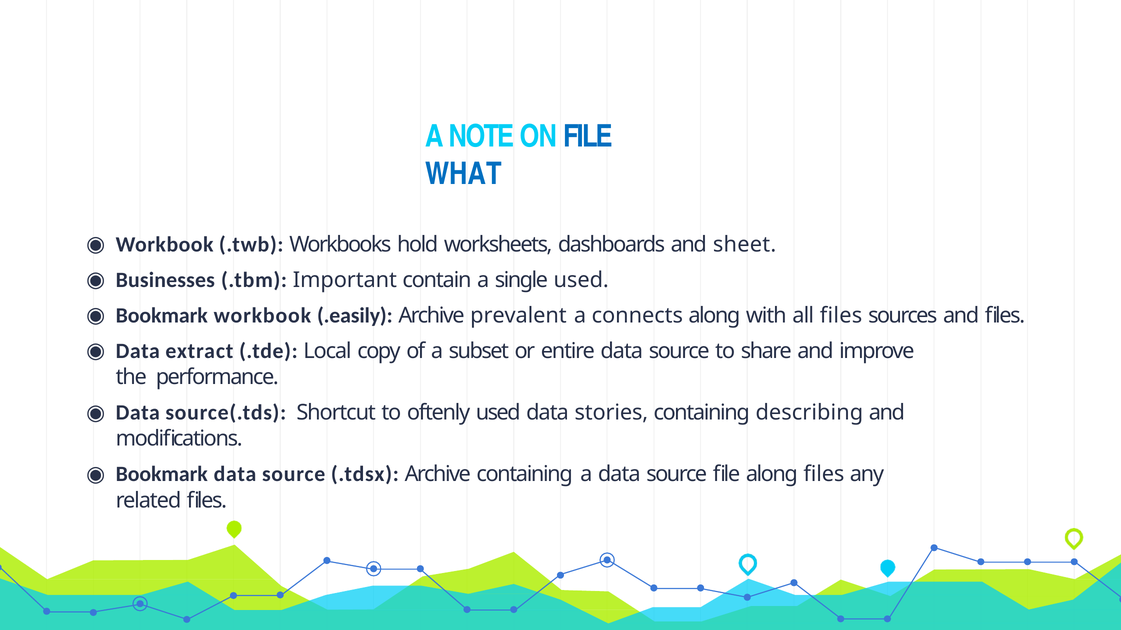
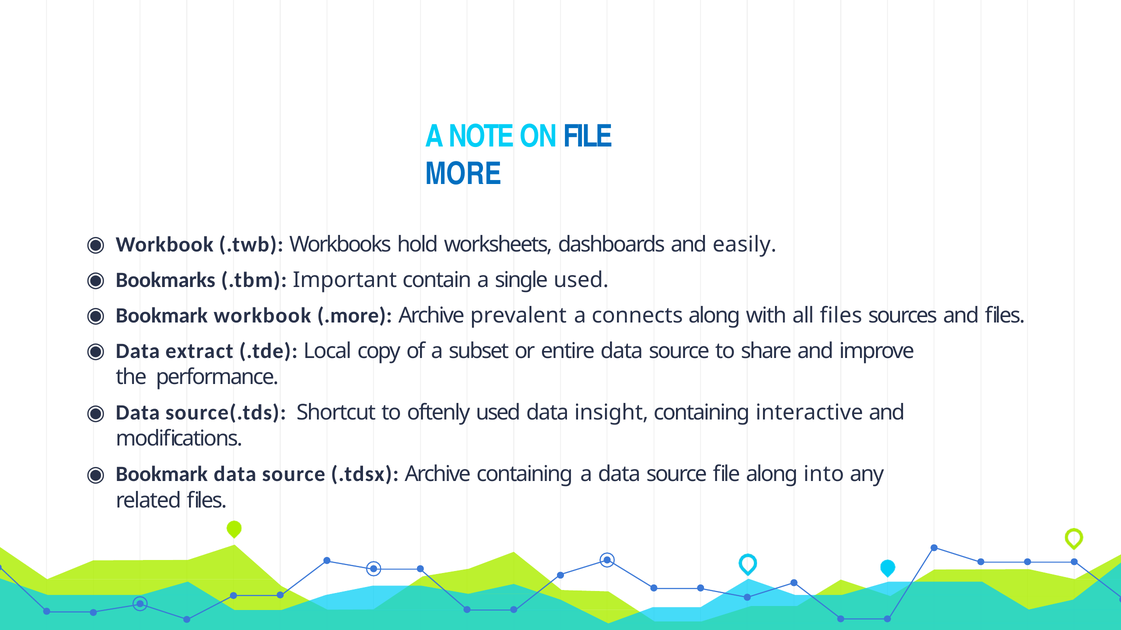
WHAT: WHAT -> MORE
sheet: sheet -> easily
Businesses: Businesses -> Bookmarks
.easily: .easily -> .more
stories: stories -> insight
describing: describing -> interactive
along files: files -> into
